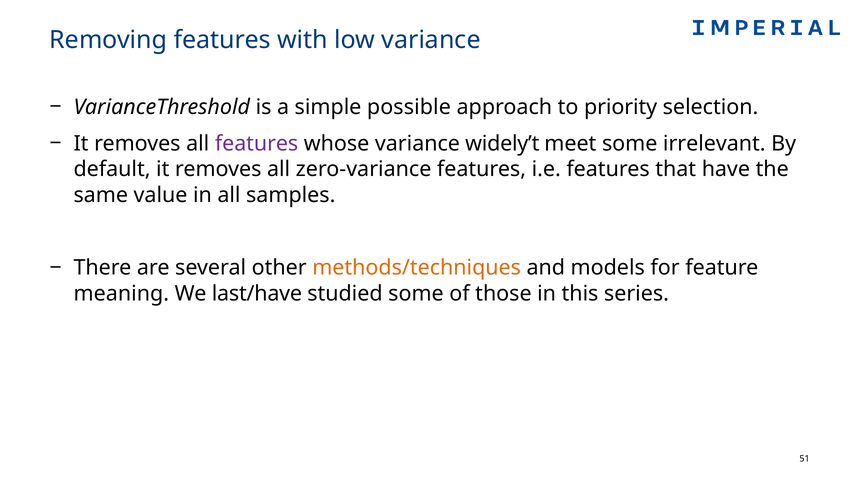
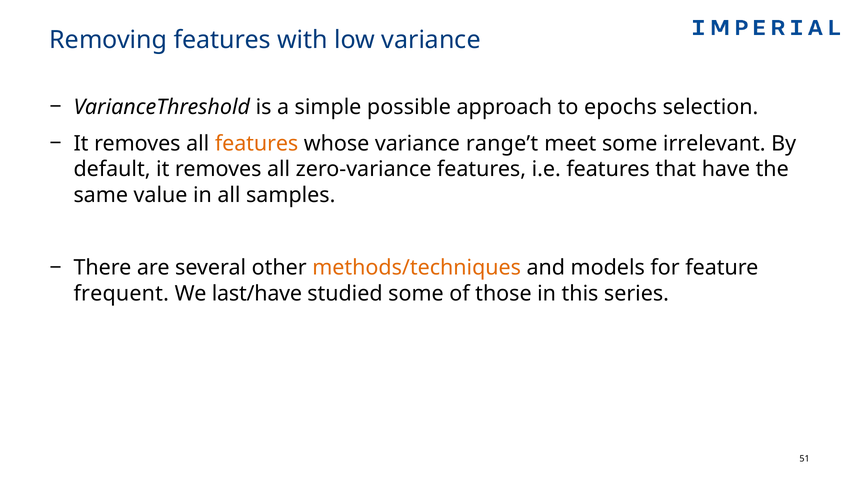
priority: priority -> epochs
features at (257, 143) colour: purple -> orange
widely’t: widely’t -> range’t
meaning: meaning -> frequent
